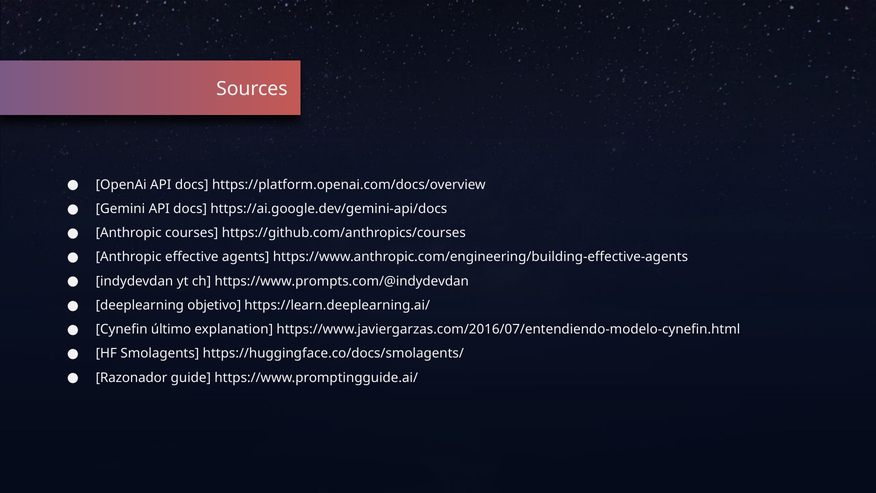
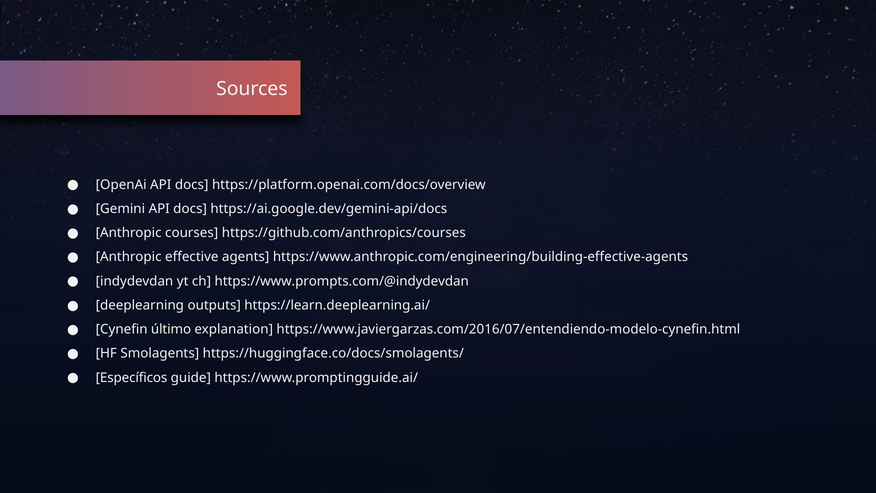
objetivo: objetivo -> outputs
Razonador: Razonador -> Específicos
